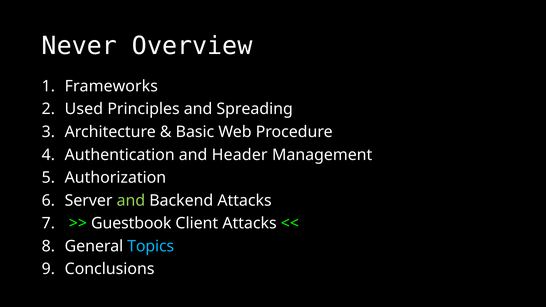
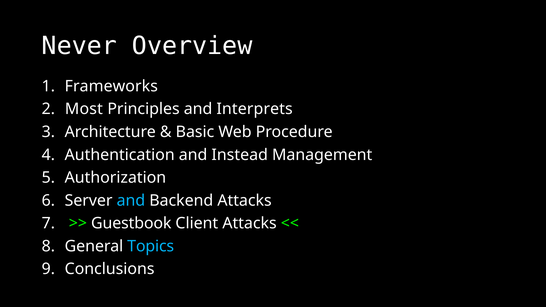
Used: Used -> Most
Spreading: Spreading -> Interprets
Header: Header -> Instead
and at (131, 201) colour: light green -> light blue
